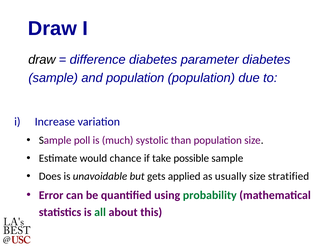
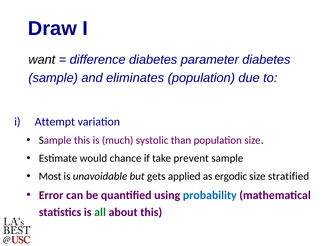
draw at (42, 60): draw -> want
and population: population -> eliminates
Increase: Increase -> Attempt
Sample poll: poll -> this
possible: possible -> prevent
Does: Does -> Most
usually: usually -> ergodic
probability colour: green -> blue
